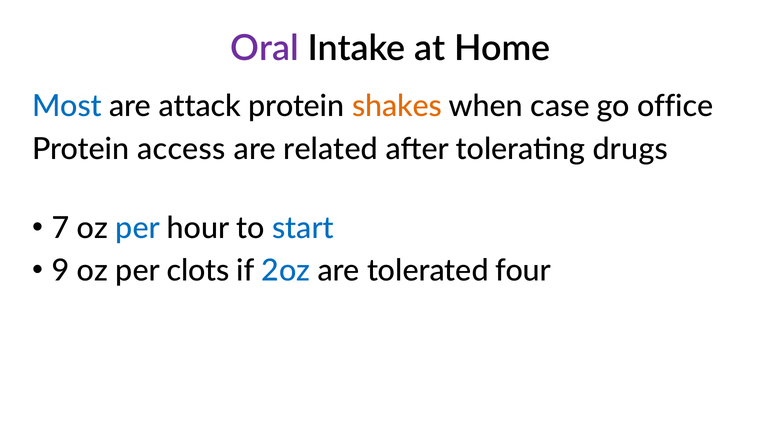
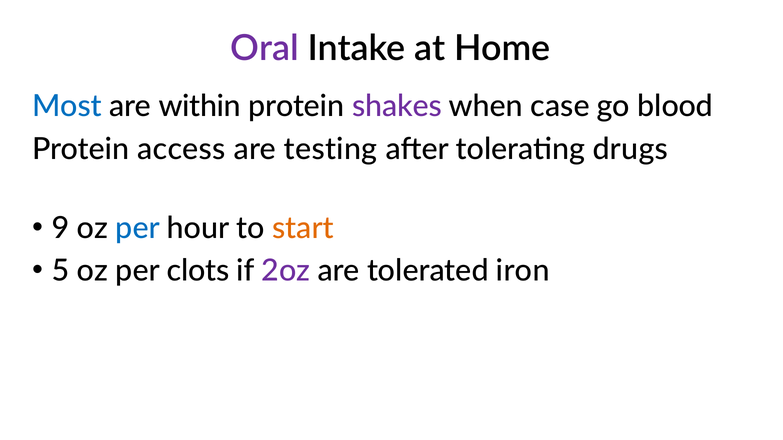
attack: attack -> within
shakes colour: orange -> purple
office: office -> blood
related: related -> testing
7: 7 -> 9
start colour: blue -> orange
9: 9 -> 5
2oz colour: blue -> purple
four: four -> iron
